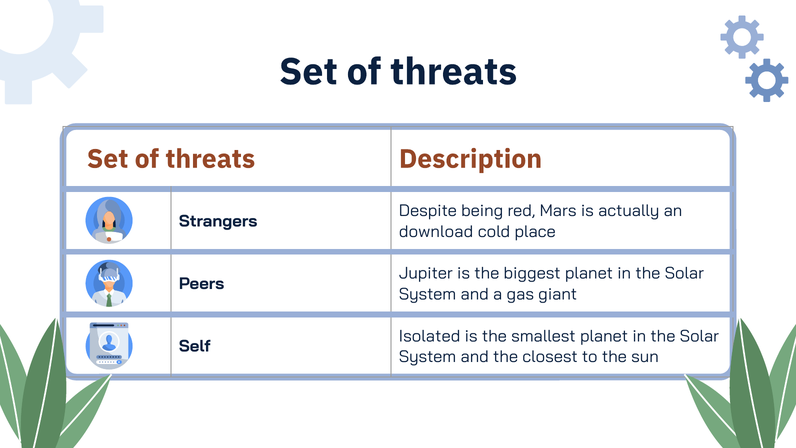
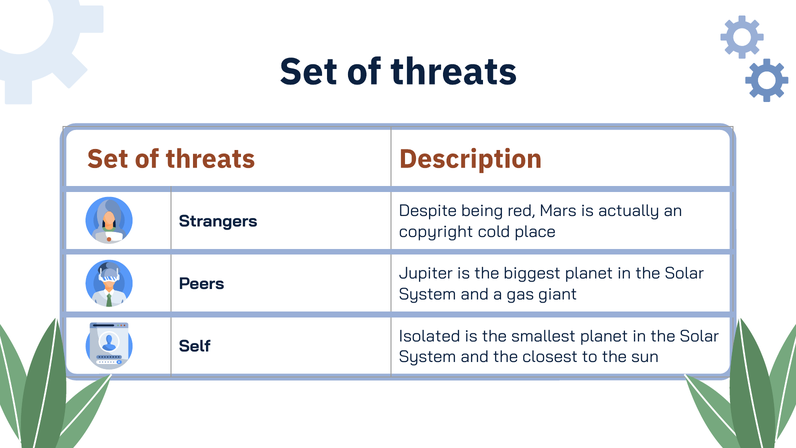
download: download -> copyright
